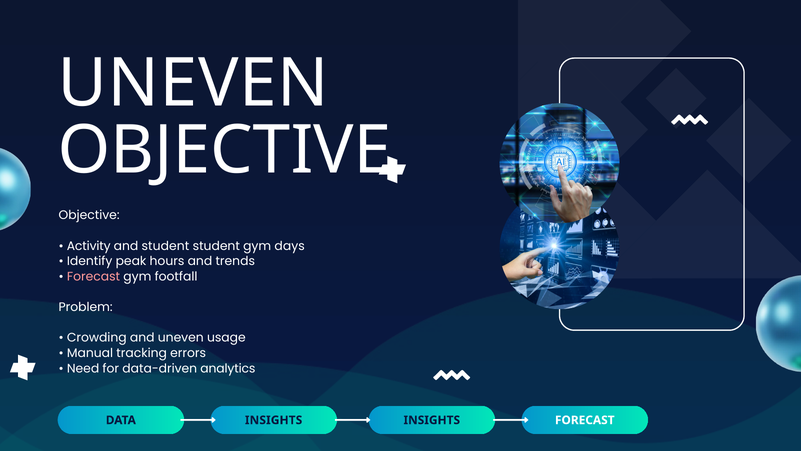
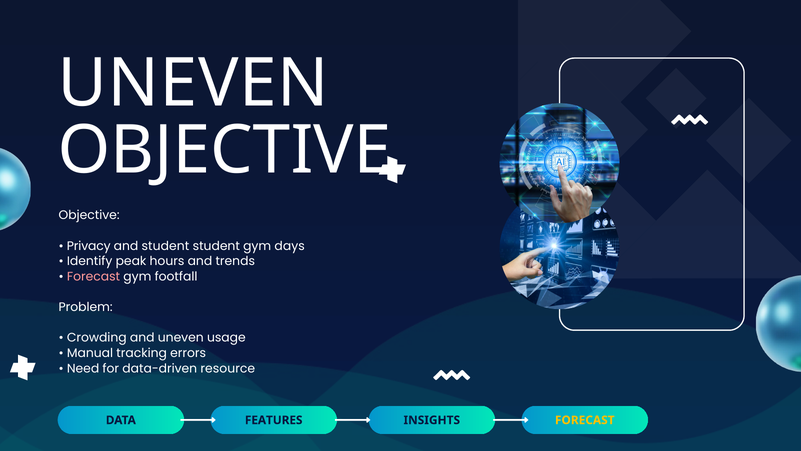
Activity: Activity -> Privacy
analytics: analytics -> resource
DATA INSIGHTS: INSIGHTS -> FEATURES
FORECAST at (585, 420) colour: white -> yellow
